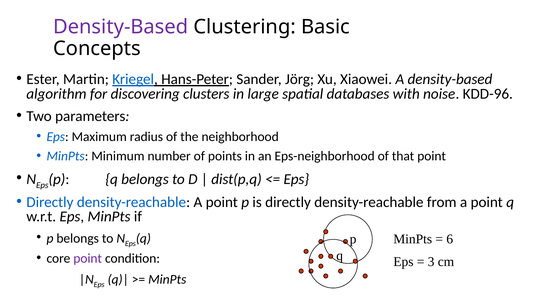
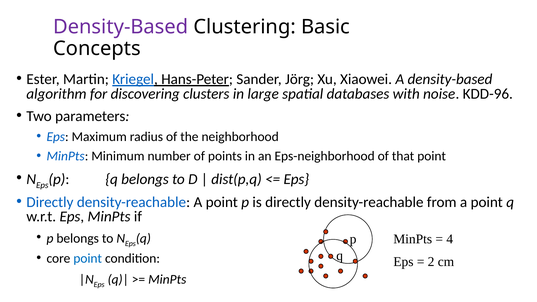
6: 6 -> 4
point at (88, 258) colour: purple -> blue
3: 3 -> 2
